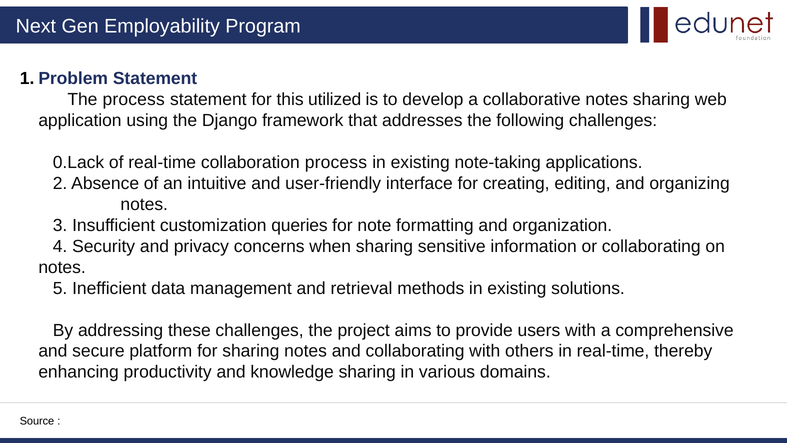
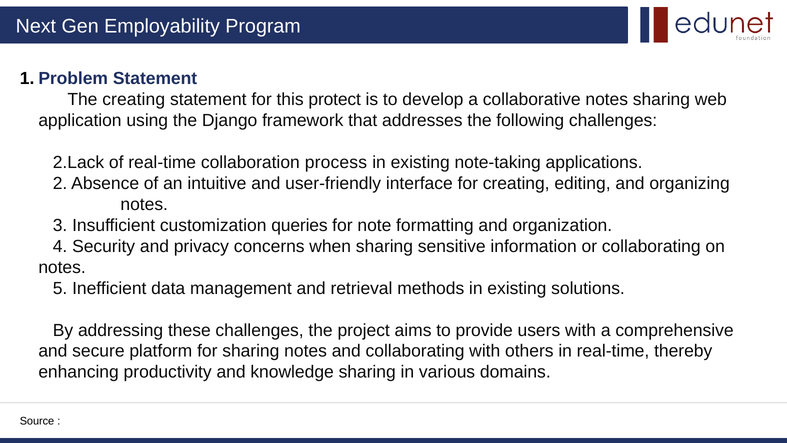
The process: process -> creating
utilized: utilized -> protect
0.Lack: 0.Lack -> 2.Lack
